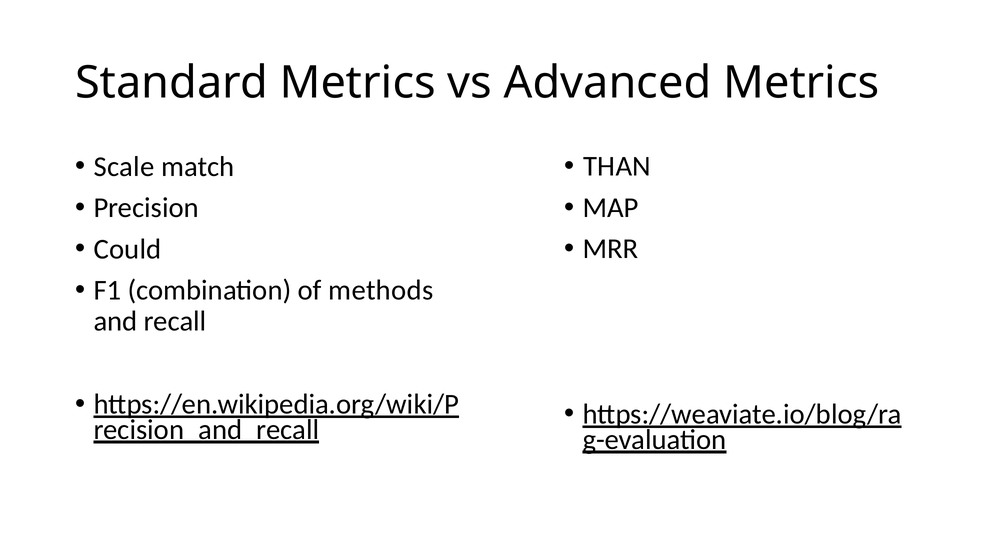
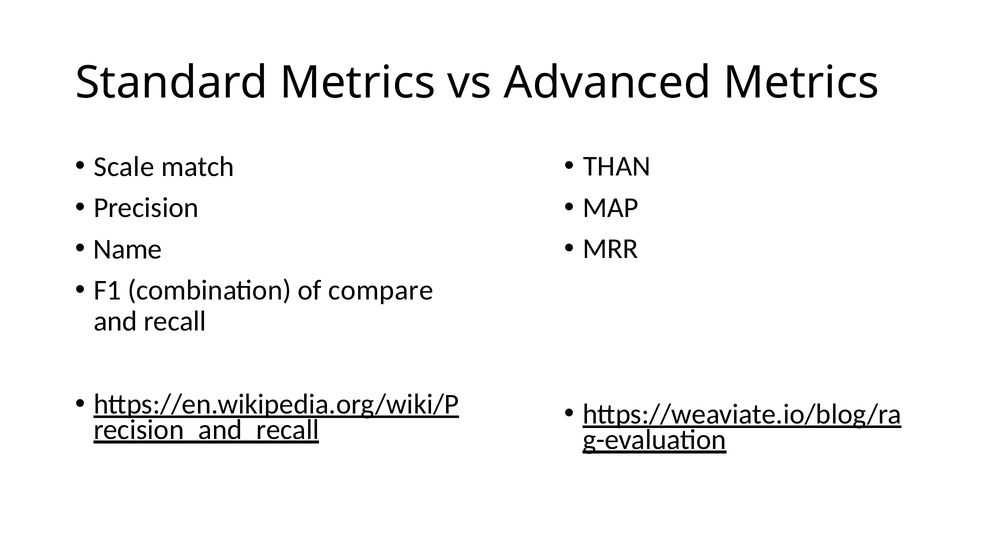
Could: Could -> Name
methods: methods -> compare
